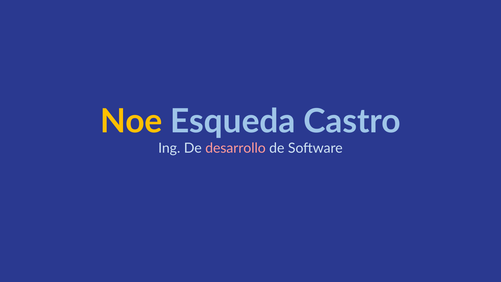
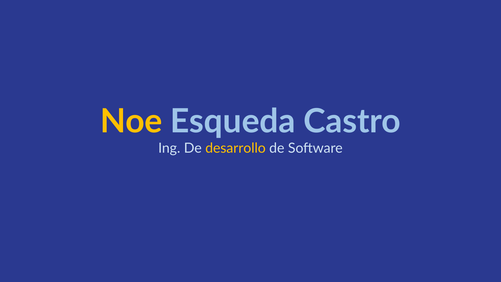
desarrollo colour: pink -> yellow
